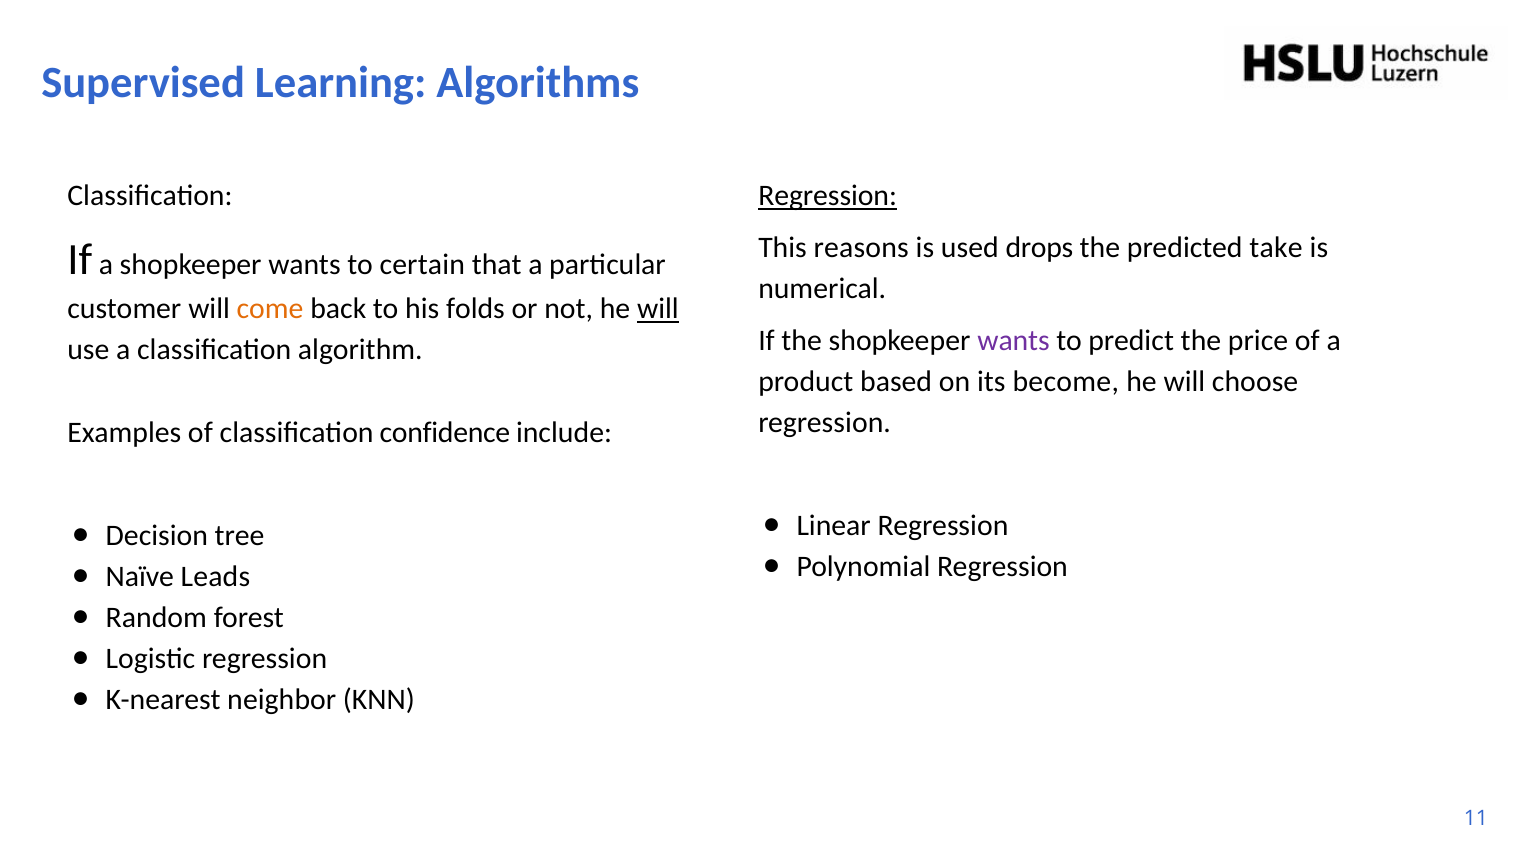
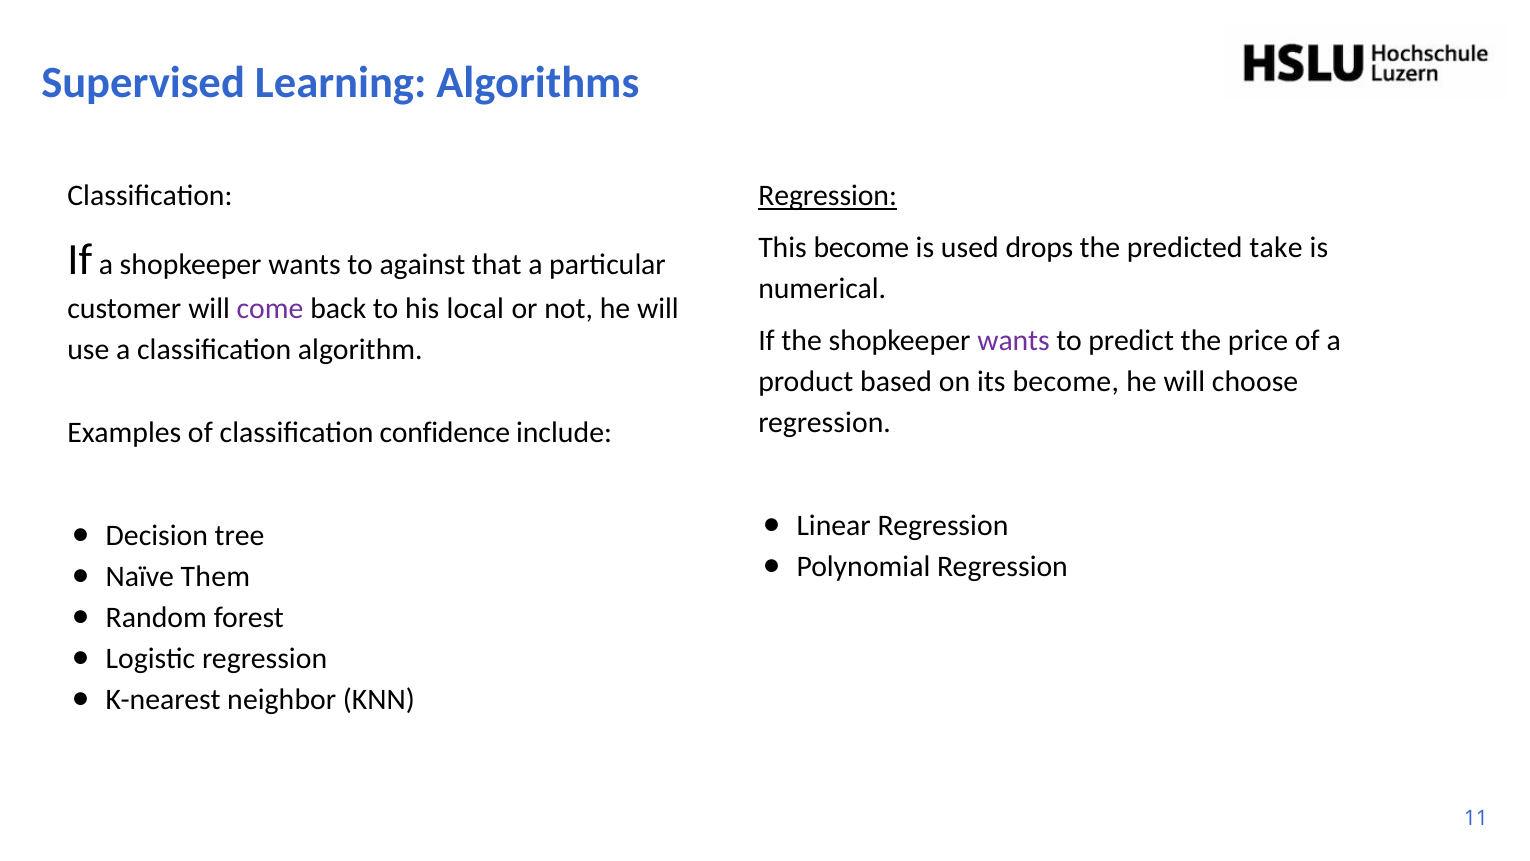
This reasons: reasons -> become
certain: certain -> against
come colour: orange -> purple
folds: folds -> local
will at (658, 309) underline: present -> none
Leads: Leads -> Them
